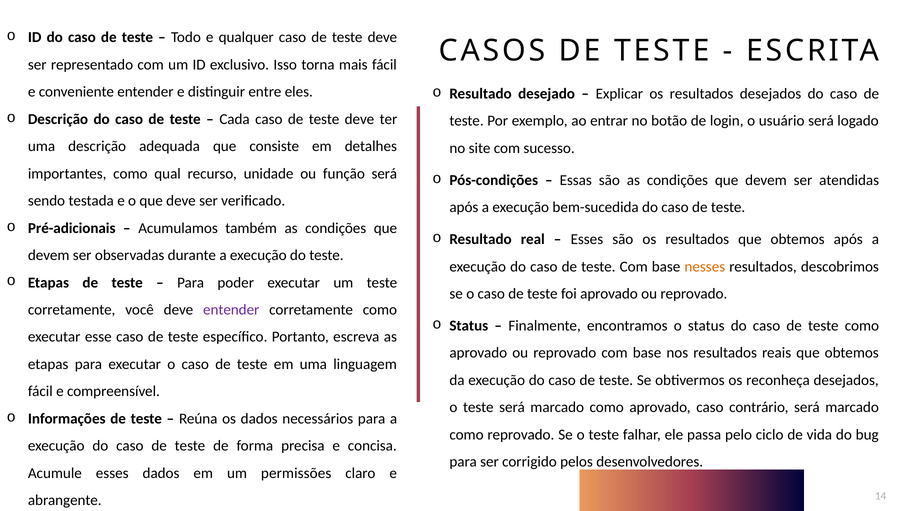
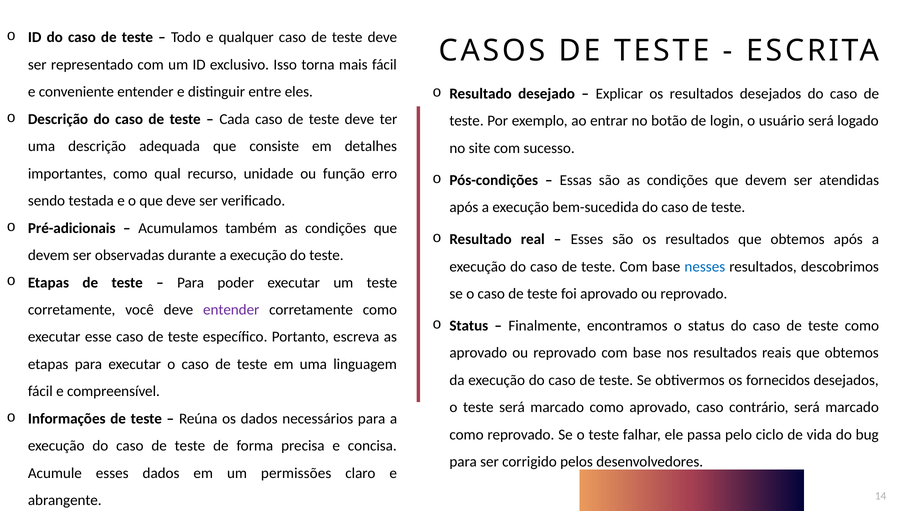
função será: será -> erro
nesses colour: orange -> blue
reconheça: reconheça -> fornecidos
